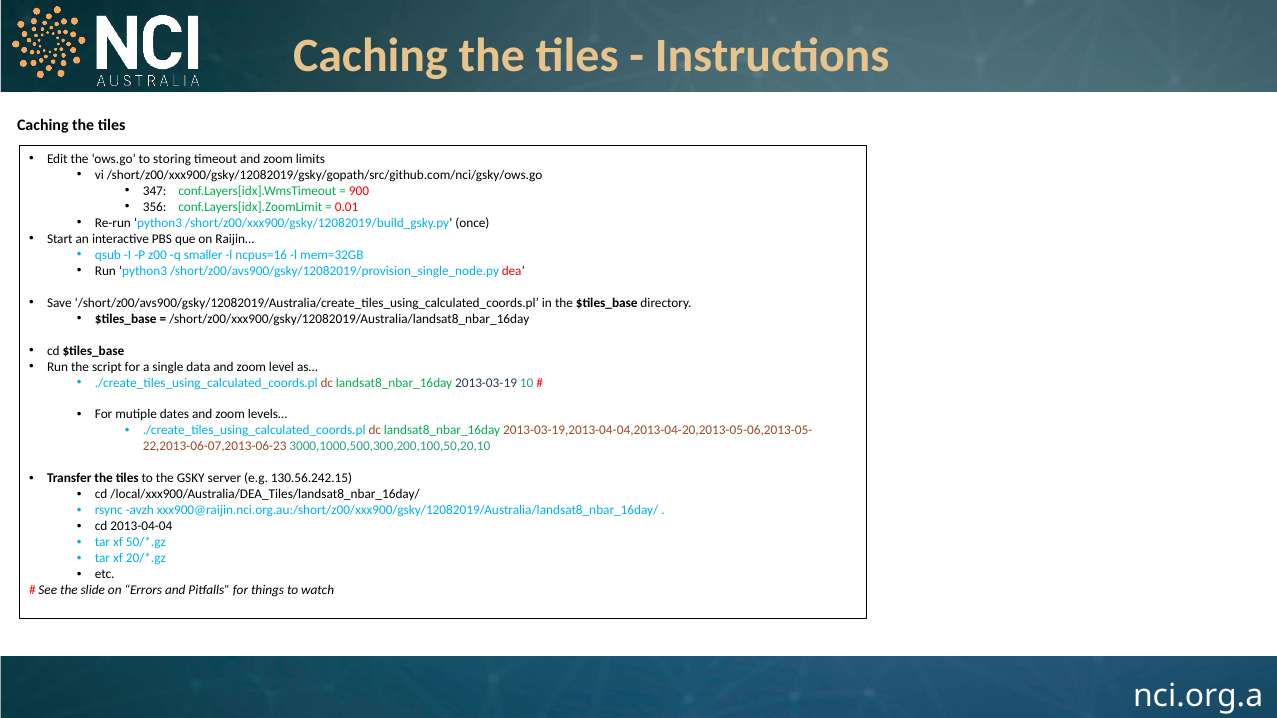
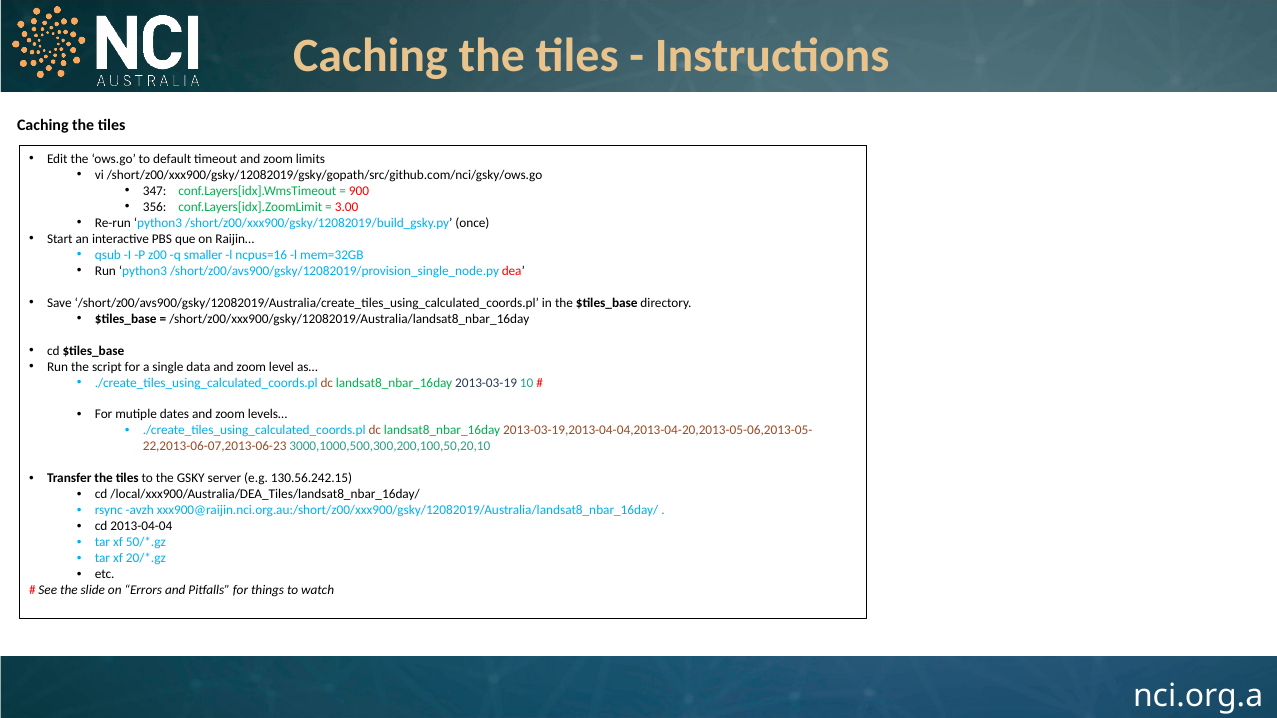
storing: storing -> default
0.01: 0.01 -> 3.00
